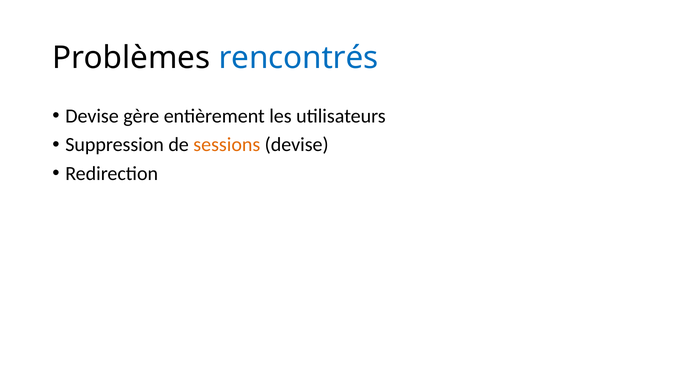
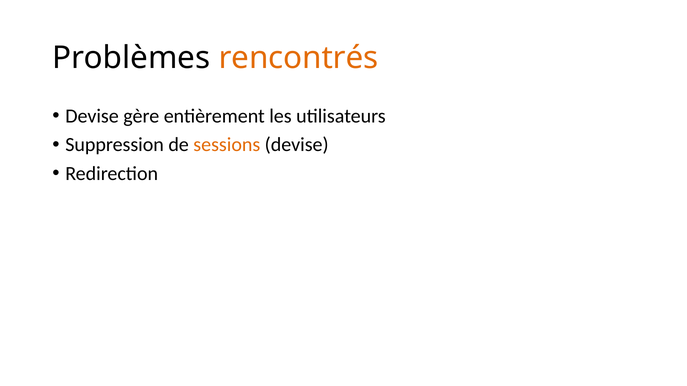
rencontrés colour: blue -> orange
